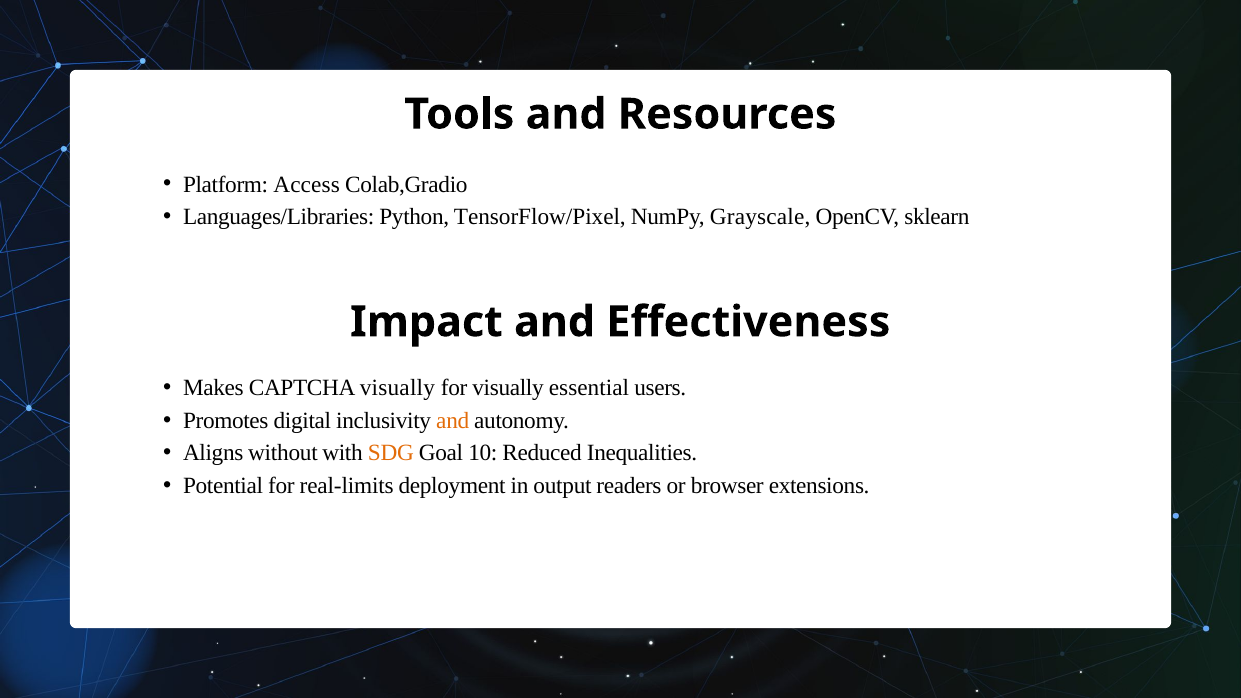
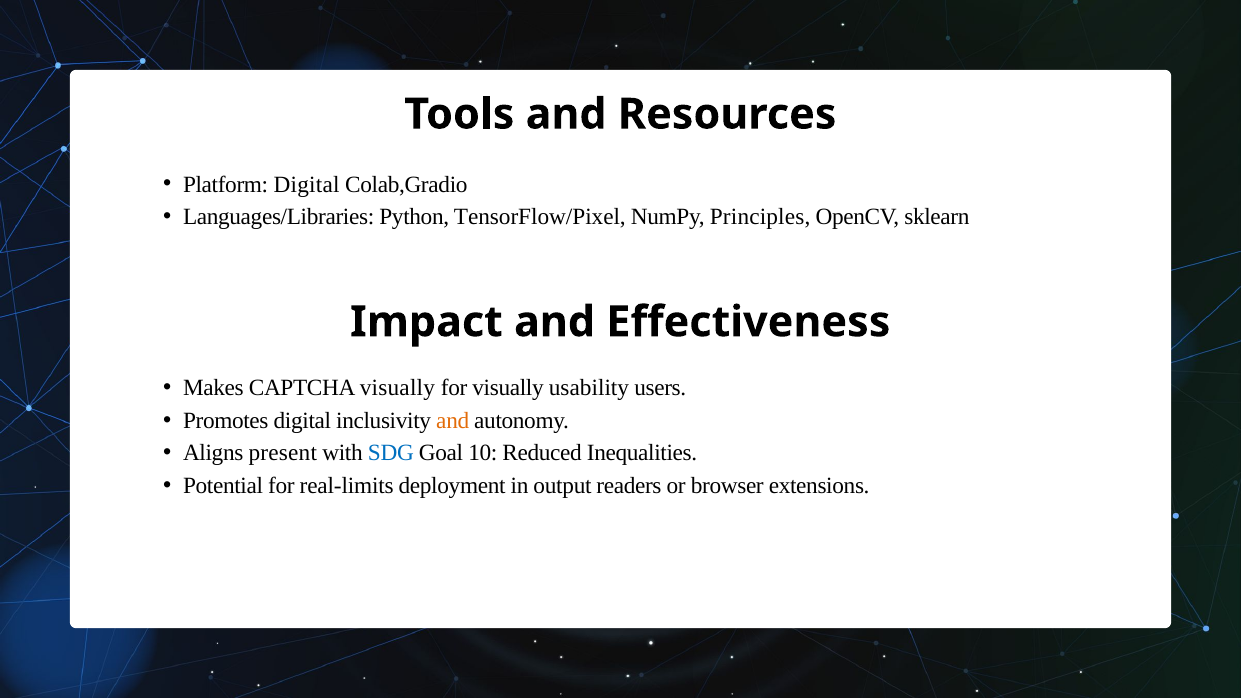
Platform Access: Access -> Digital
Grayscale: Grayscale -> Principles
essential: essential -> usability
without: without -> present
SDG colour: orange -> blue
